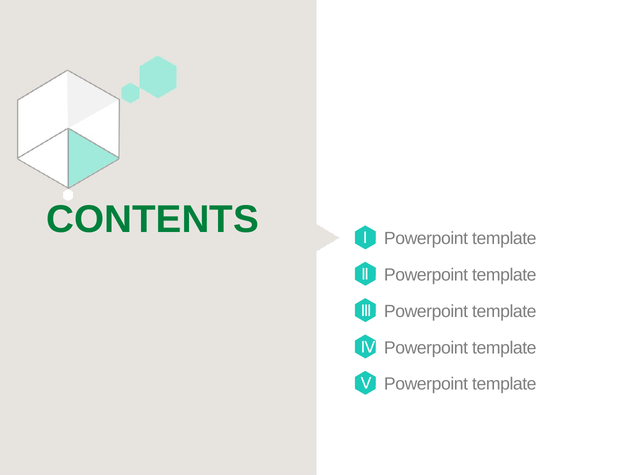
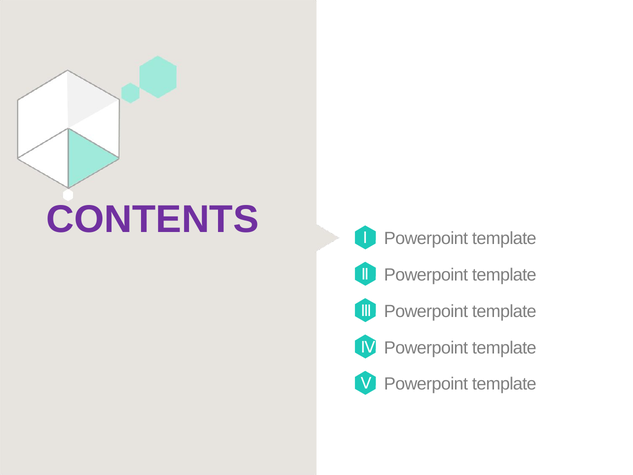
CONTENTS colour: green -> purple
